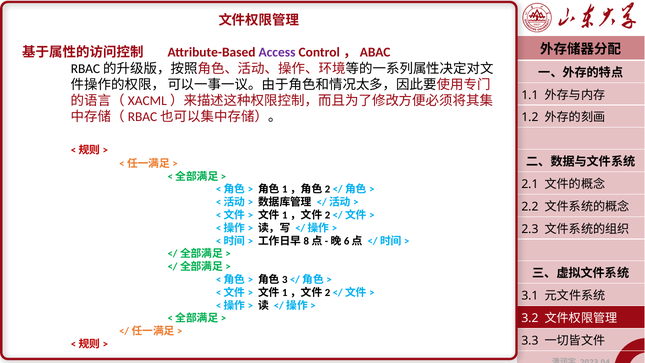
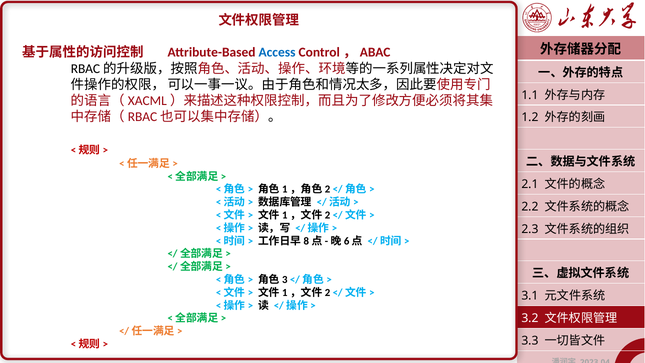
Access colour: purple -> blue
